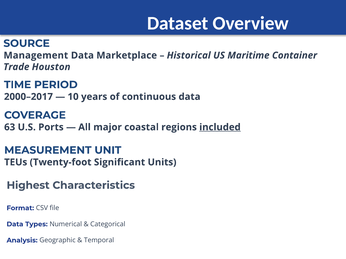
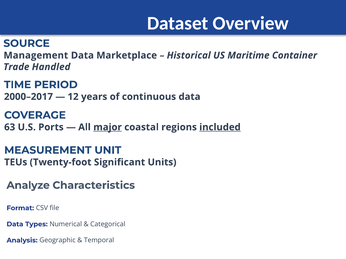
Houston: Houston -> Handled
10: 10 -> 12
major underline: none -> present
Highest: Highest -> Analyze
